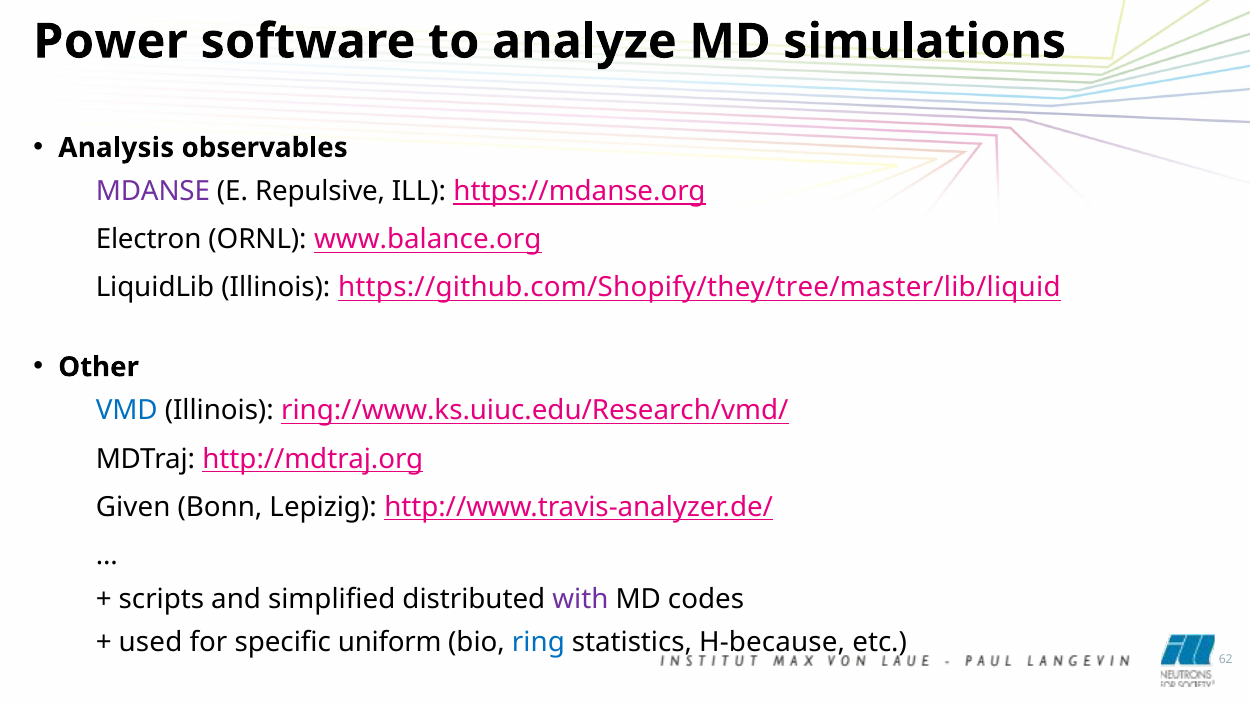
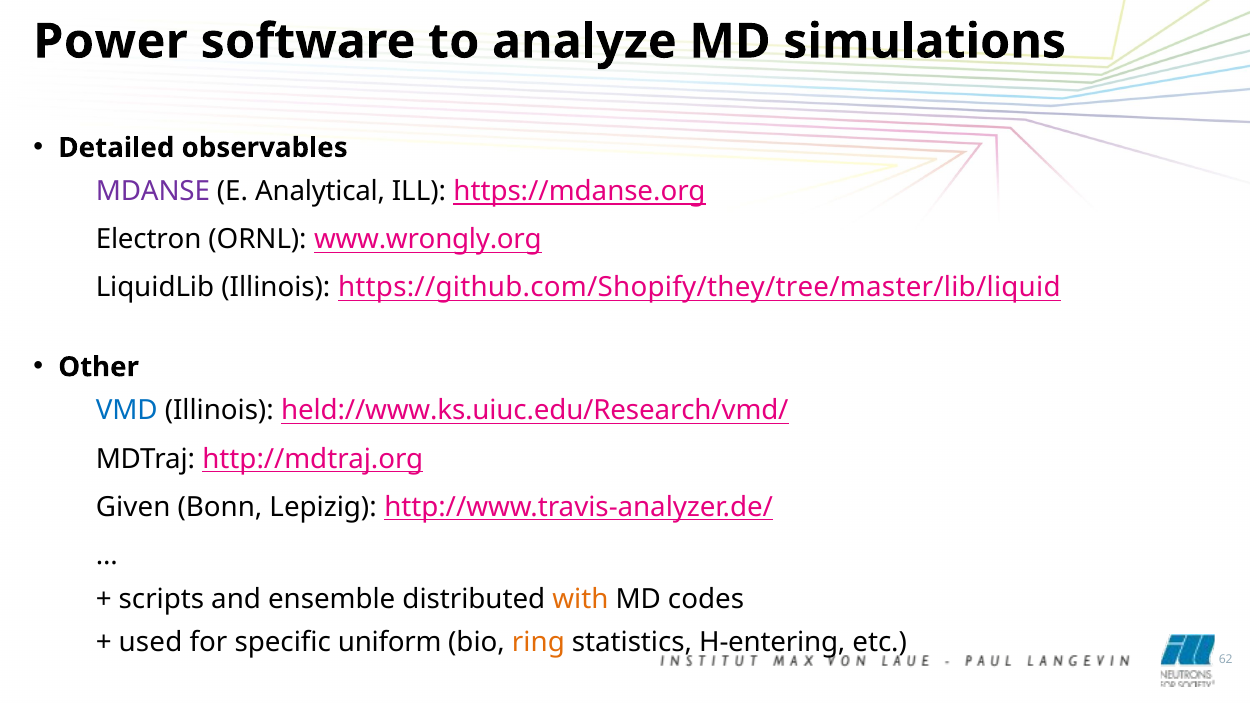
Analysis: Analysis -> Detailed
Repulsive: Repulsive -> Analytical
www.balance.org: www.balance.org -> www.wrongly.org
ring://www.ks.uiuc.edu/Research/vmd/: ring://www.ks.uiuc.edu/Research/vmd/ -> held://www.ks.uiuc.edu/Research/vmd/
simplified: simplified -> ensemble
with colour: purple -> orange
ring colour: blue -> orange
H-because: H-because -> H-entering
